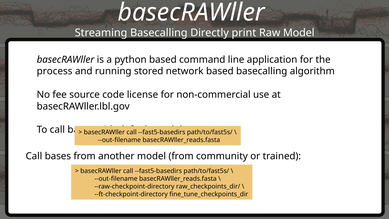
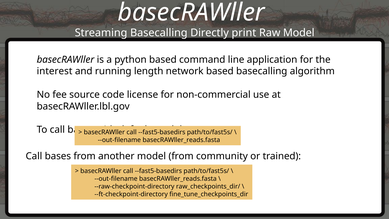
process: process -> interest
stored: stored -> length
